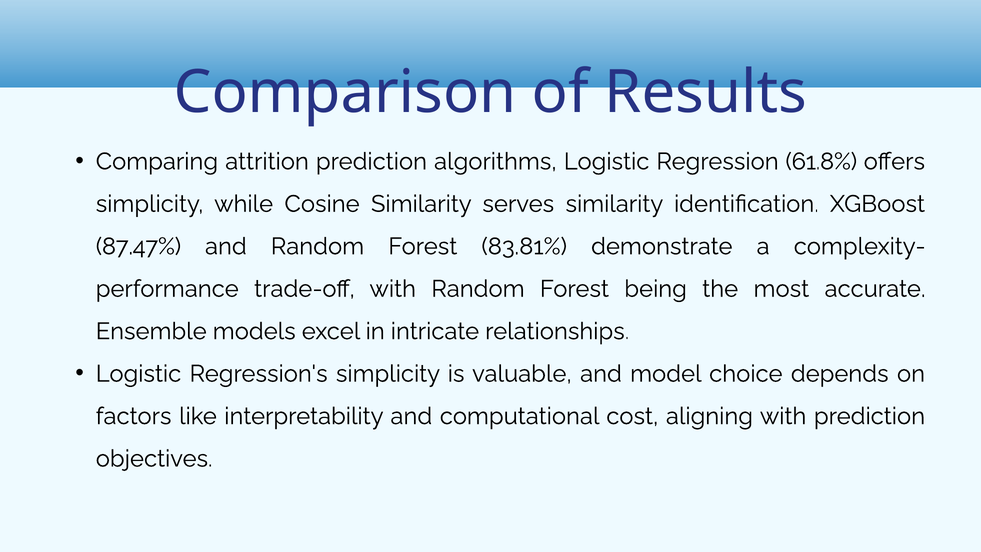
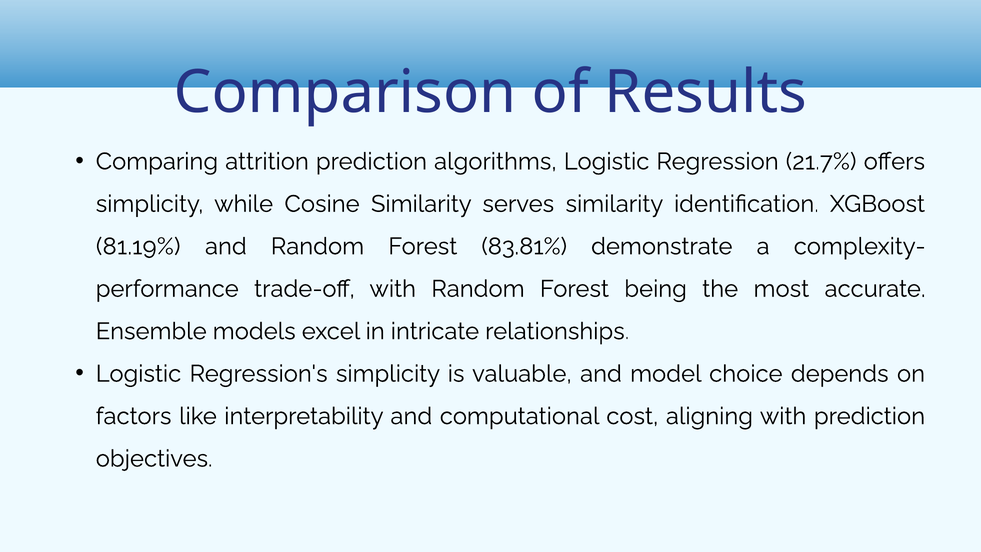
61.8%: 61.8% -> 21.7%
87.47%: 87.47% -> 81.19%
